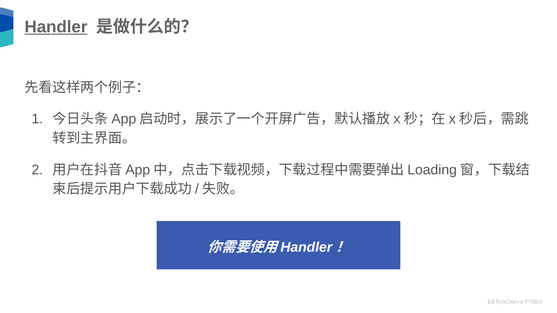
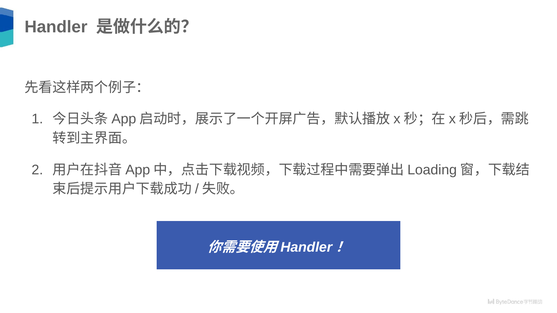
Handler underline: present -> none
